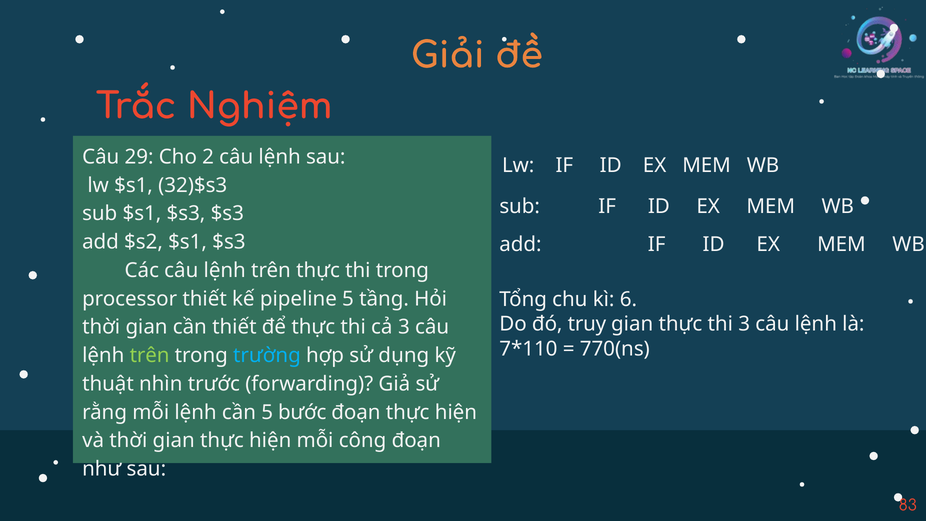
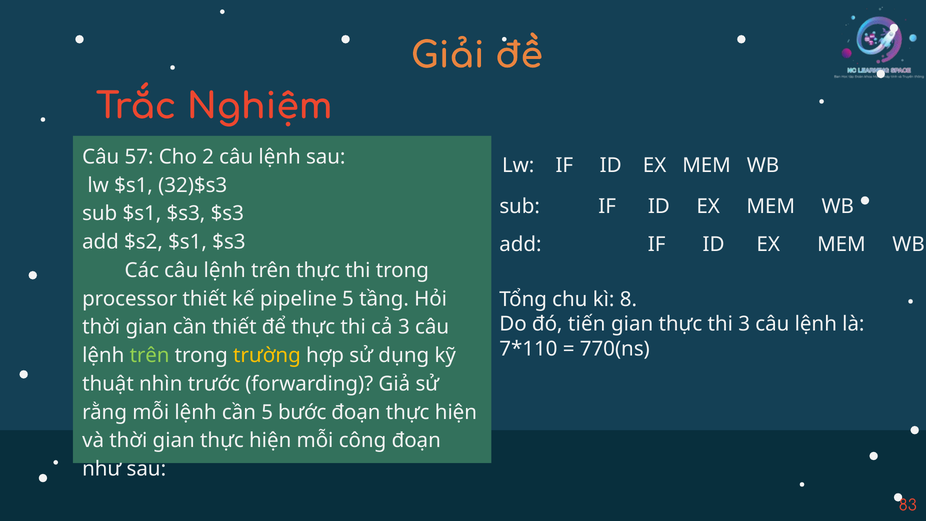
29: 29 -> 57
6: 6 -> 8
truy: truy -> tiến
trường colour: light blue -> yellow
